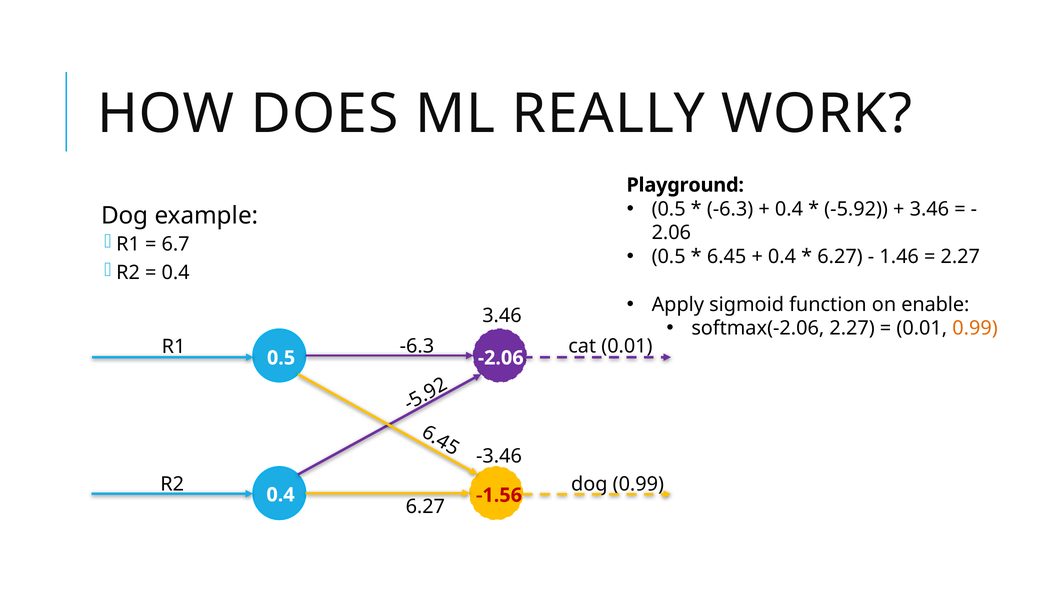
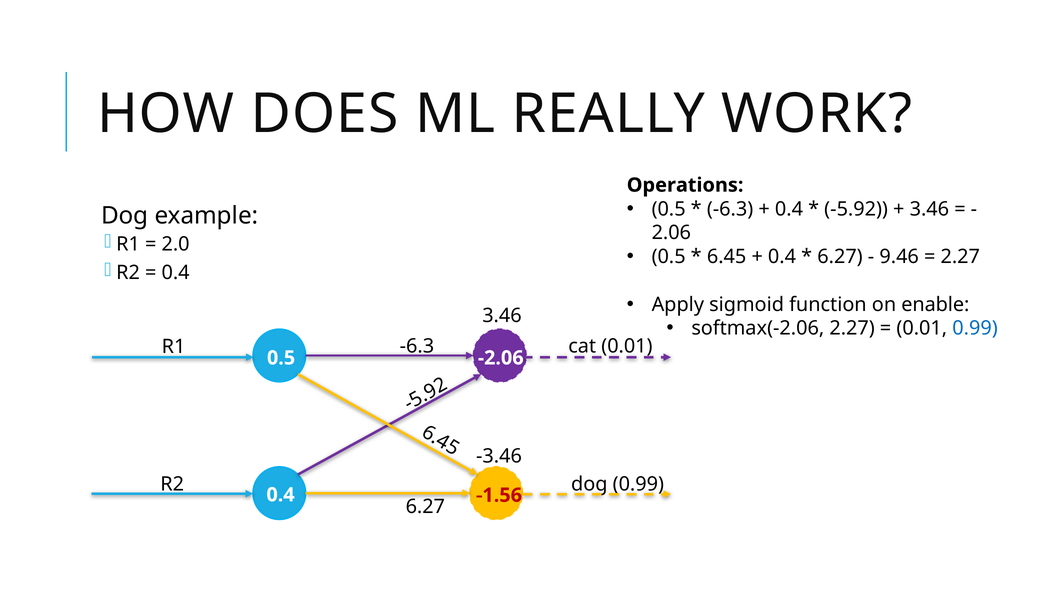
Playground: Playground -> Operations
6.7: 6.7 -> 2.0
1.46: 1.46 -> 9.46
0.99 at (975, 328) colour: orange -> blue
